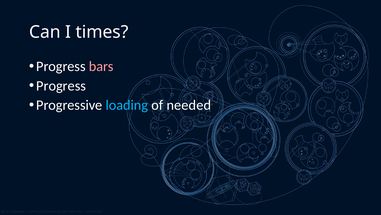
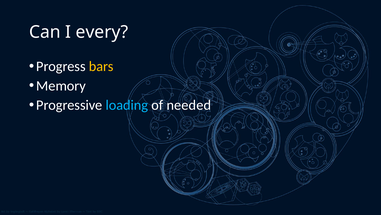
times: times -> every
bars colour: pink -> yellow
Progress at (61, 86): Progress -> Memory
